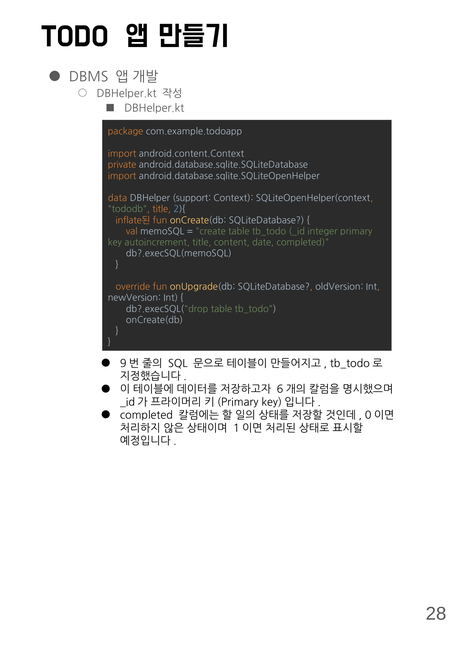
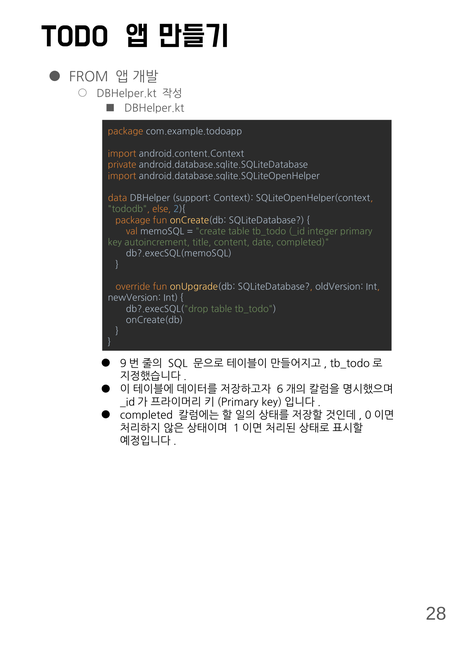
DBMS: DBMS -> FROM
tododb title: title -> else
inflate된 at (133, 220): inflate된 -> package
